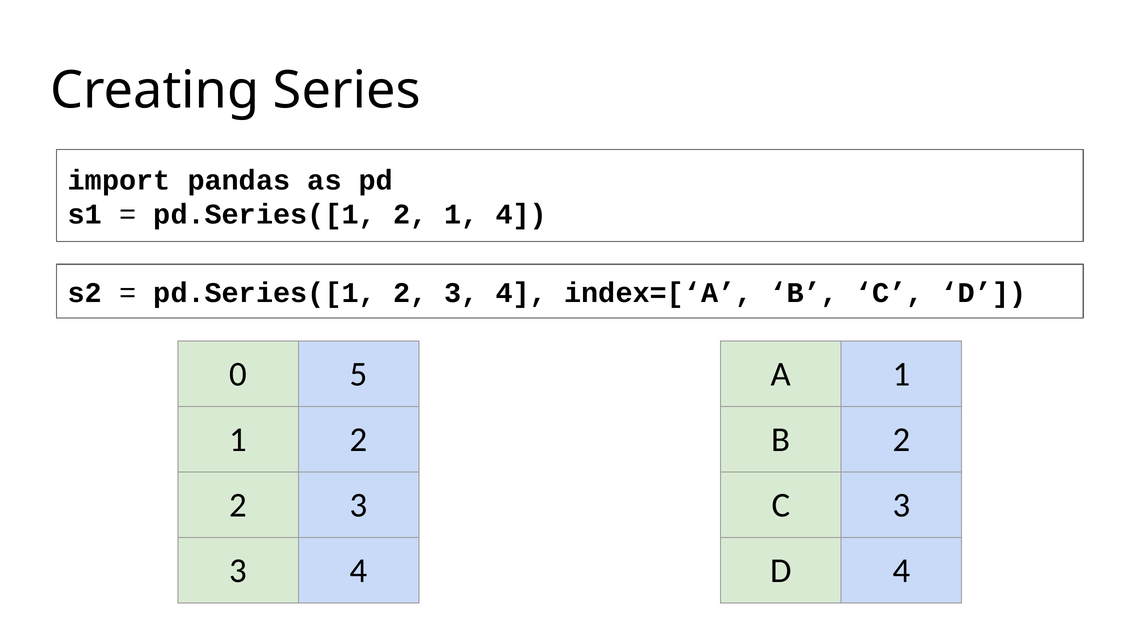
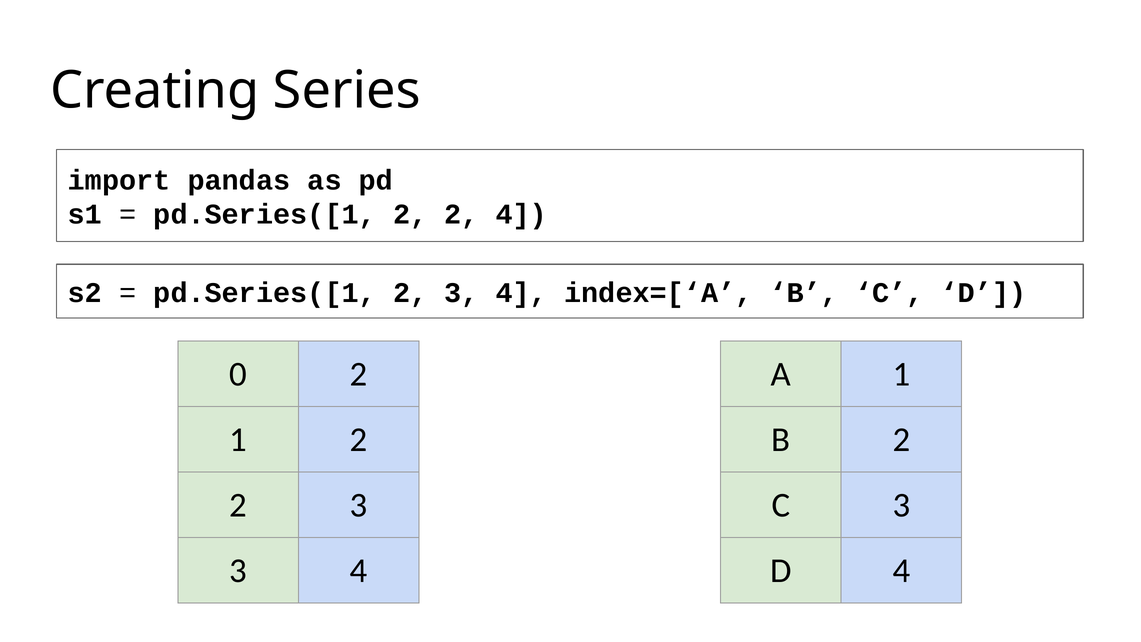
pd.Series([1 2 1: 1 -> 2
0 5: 5 -> 2
